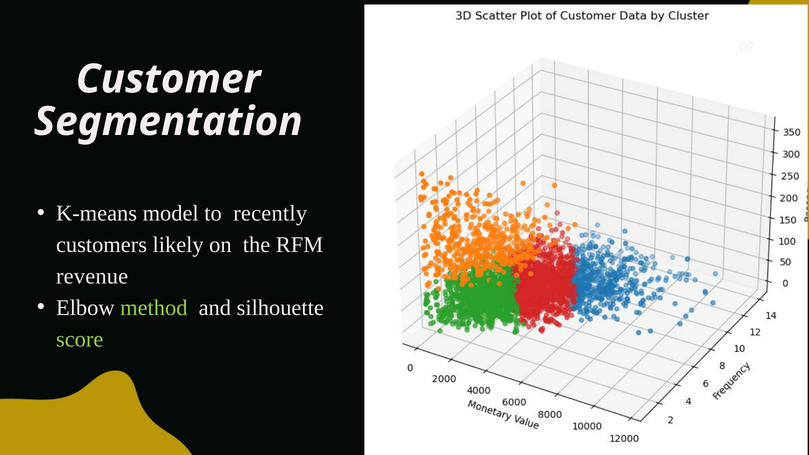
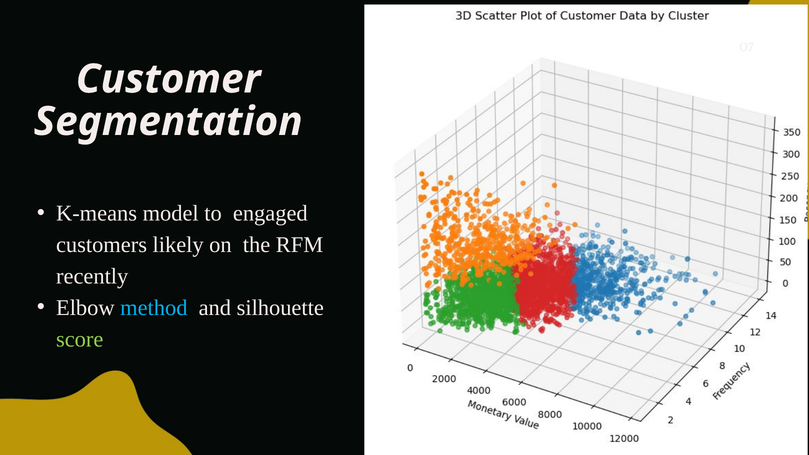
recently: recently -> engaged
revenue: revenue -> recently
method colour: light green -> light blue
